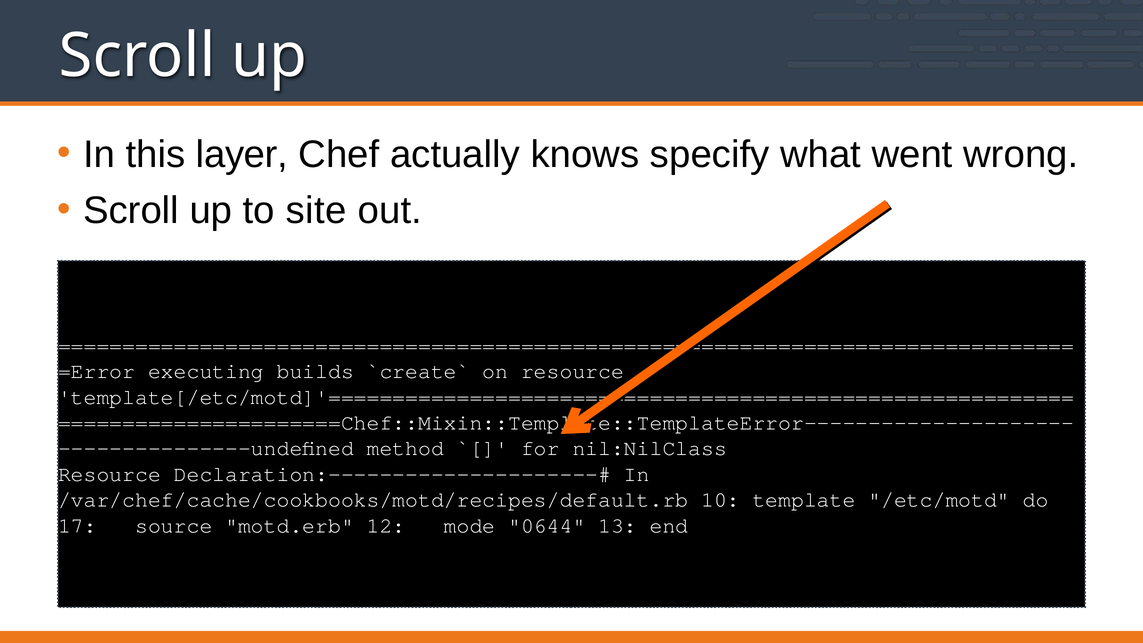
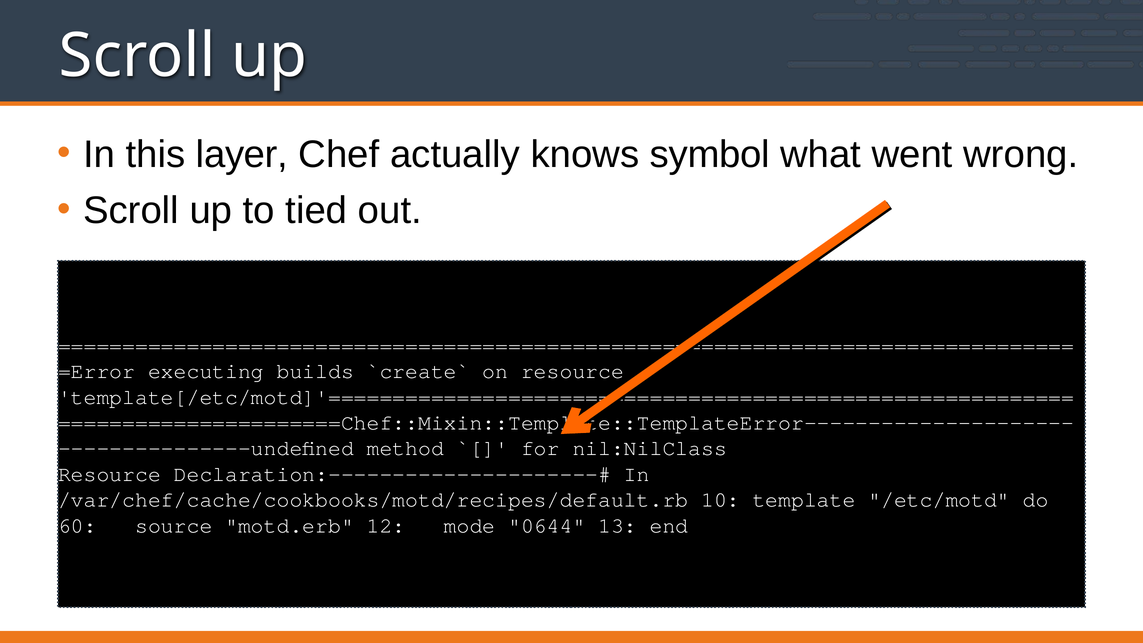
specify: specify -> symbol
site: site -> tied
17: 17 -> 60
